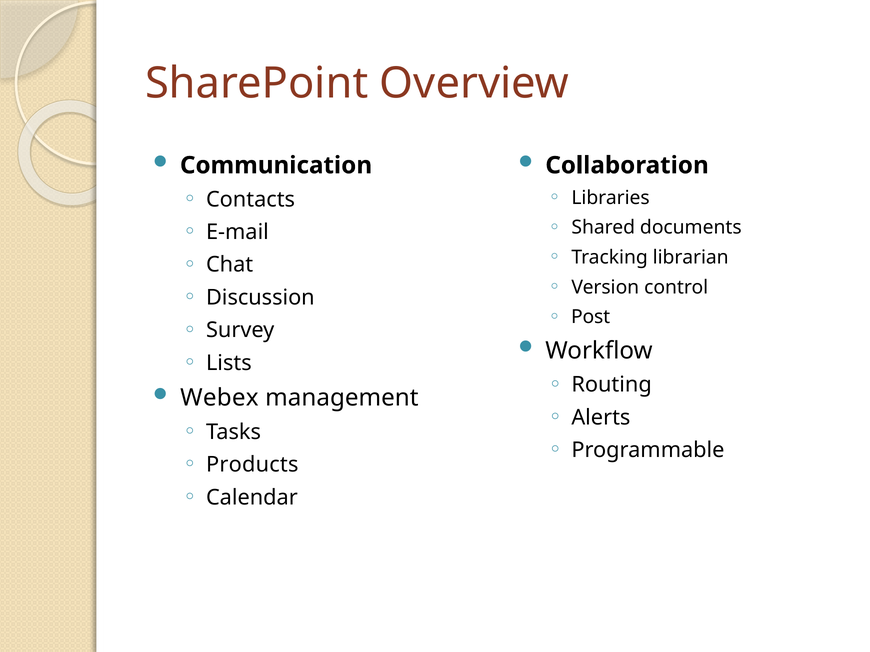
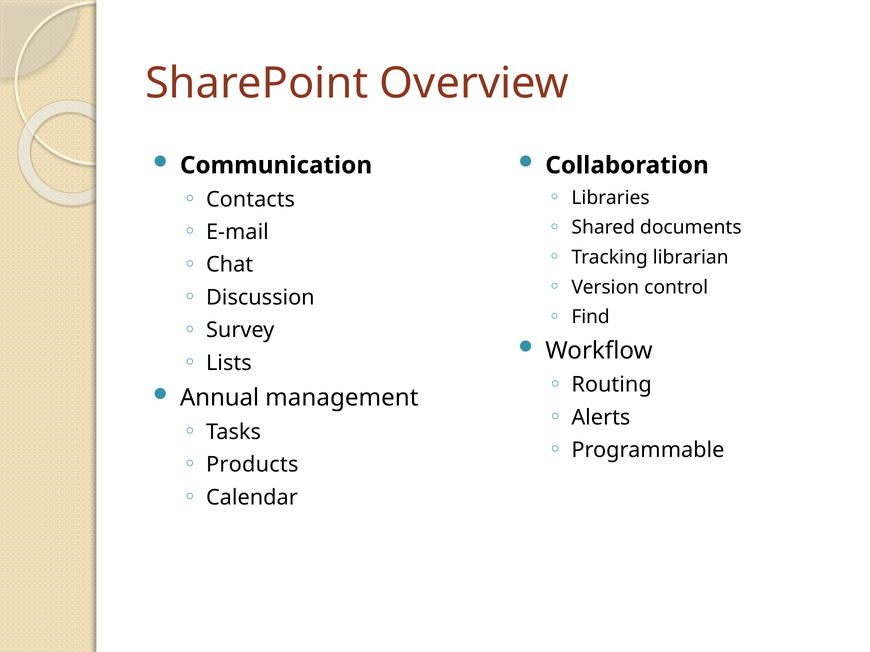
Post: Post -> Find
Webex: Webex -> Annual
